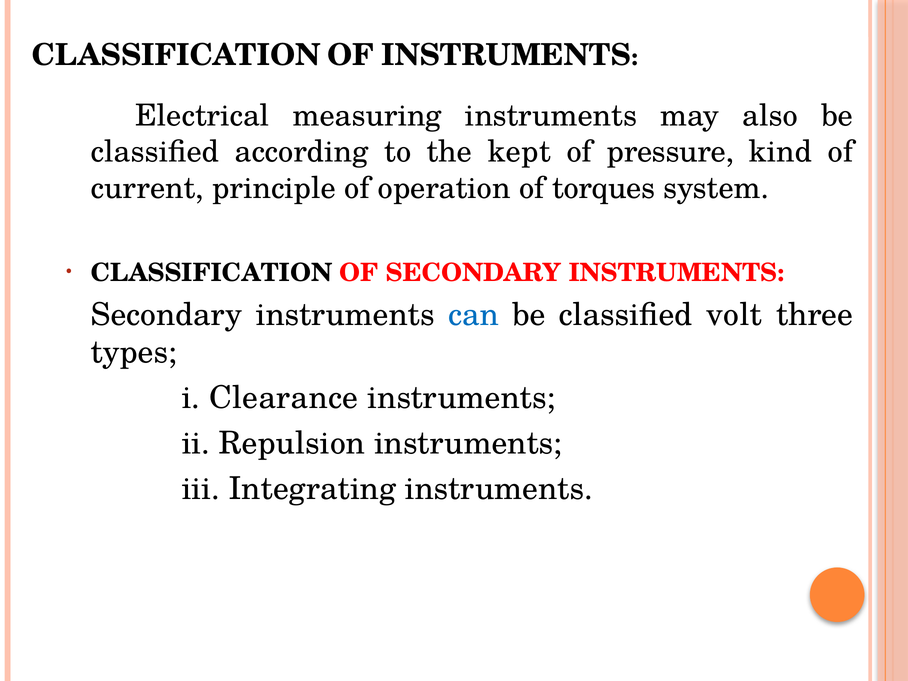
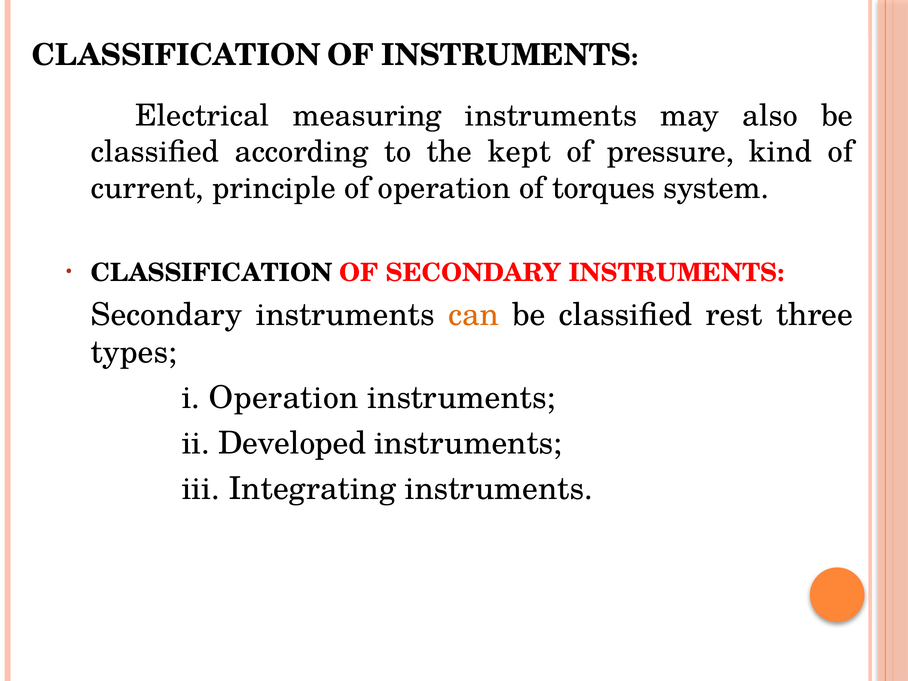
can colour: blue -> orange
volt: volt -> rest
i Clearance: Clearance -> Operation
Repulsion: Repulsion -> Developed
